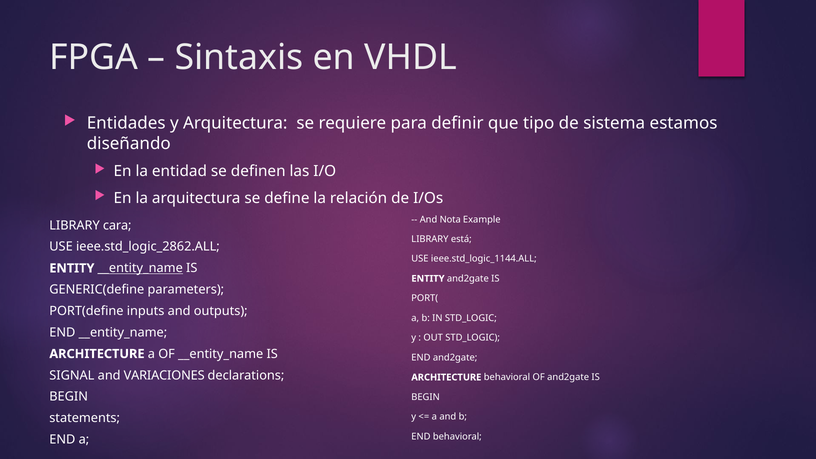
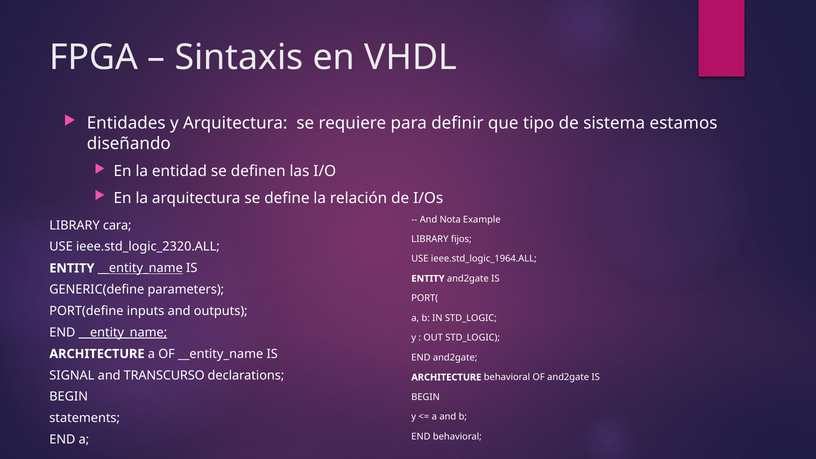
está: está -> fijos
ieee.std_logic_2862.ALL: ieee.std_logic_2862.ALL -> ieee.std_logic_2320.ALL
ieee.std_logic_1144.ALL: ieee.std_logic_1144.ALL -> ieee.std_logic_1964.ALL
__entity_name at (123, 332) underline: none -> present
VARIACIONES: VARIACIONES -> TRANSCURSO
